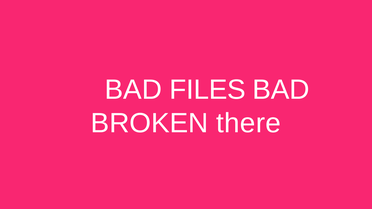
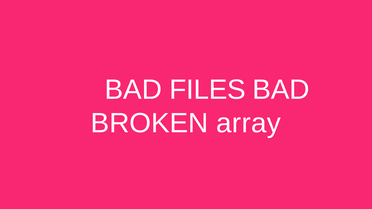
there: there -> array
